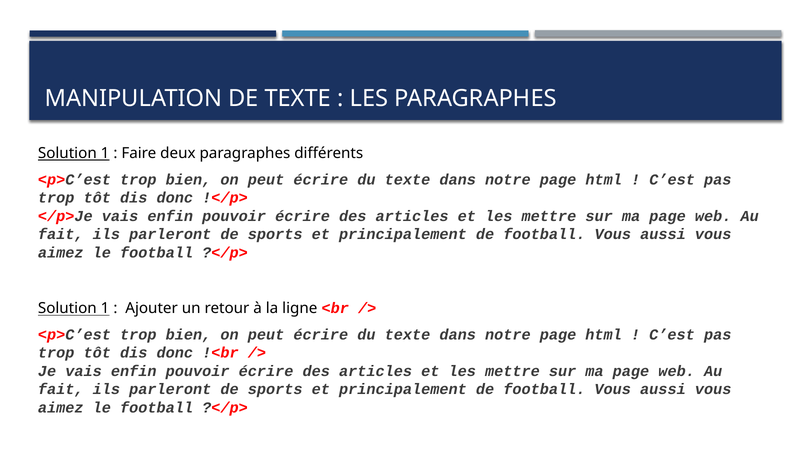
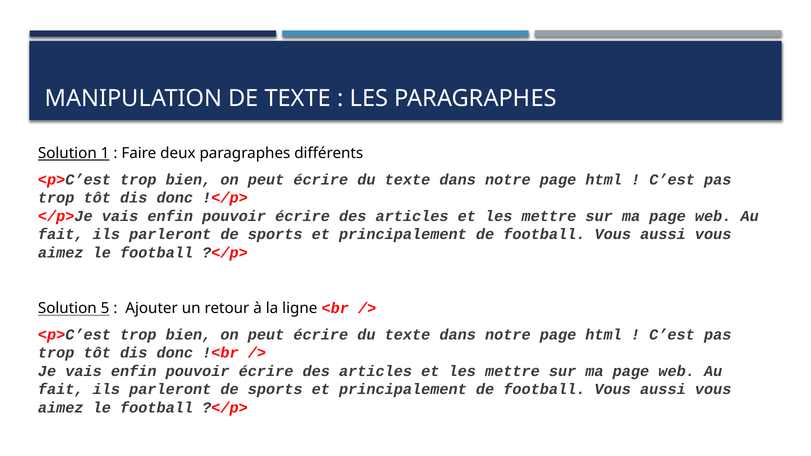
1 at (105, 308): 1 -> 5
